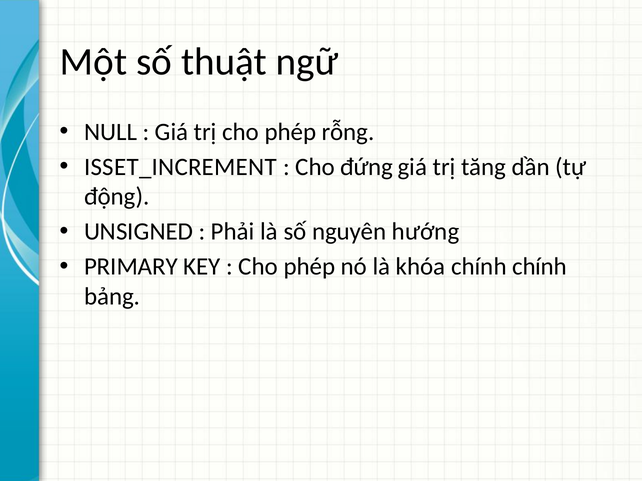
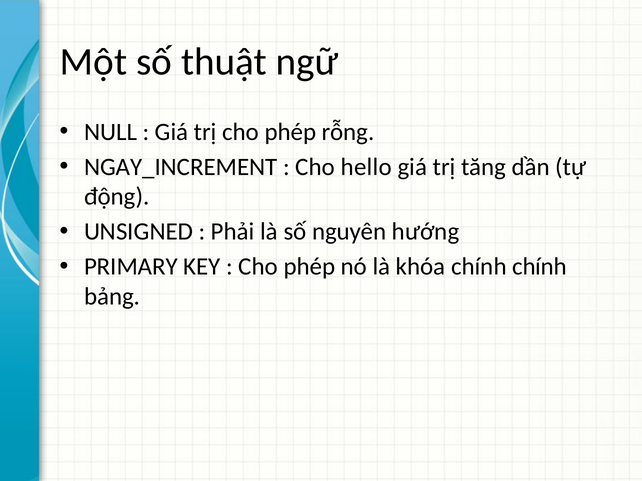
ISSET_INCREMENT: ISSET_INCREMENT -> NGAY_INCREMENT
đứng: đứng -> hello
